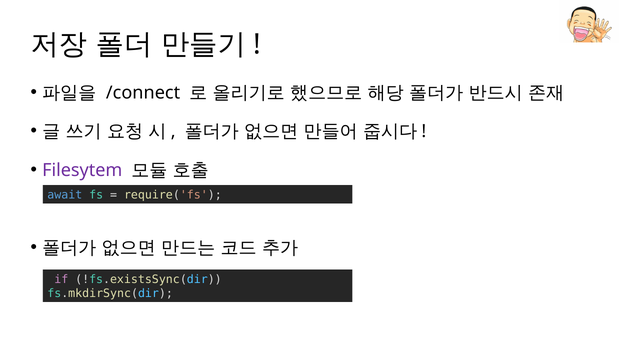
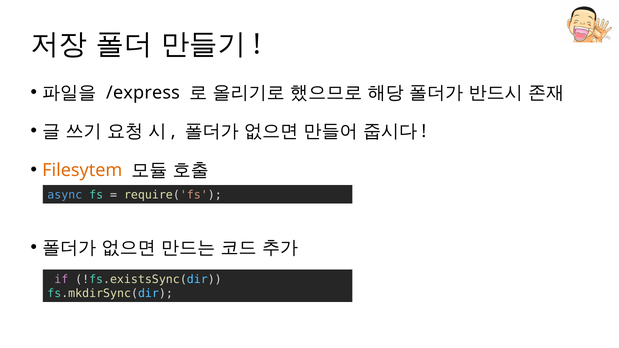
/connect: /connect -> /express
Filesytem colour: purple -> orange
await: await -> async
